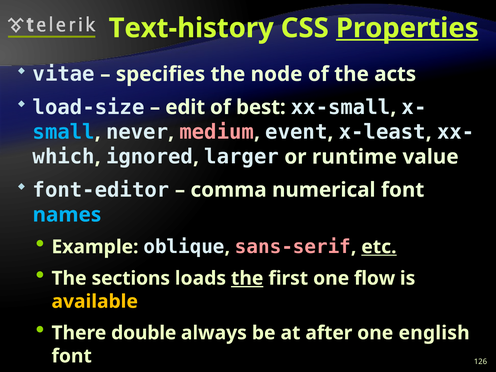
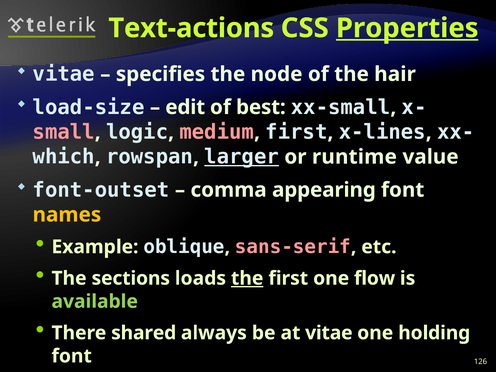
Text-history: Text-history -> Text-actions
acts: acts -> hair
small colour: light blue -> pink
never: never -> logic
event at (296, 132): event -> first
x-least: x-least -> x-lines
ignored: ignored -> rowspan
larger underline: none -> present
font-editor: font-editor -> font-outset
numerical: numerical -> appearing
names colour: light blue -> yellow
etc underline: present -> none
available colour: yellow -> light green
double: double -> shared
at after: after -> vitae
english: english -> holding
